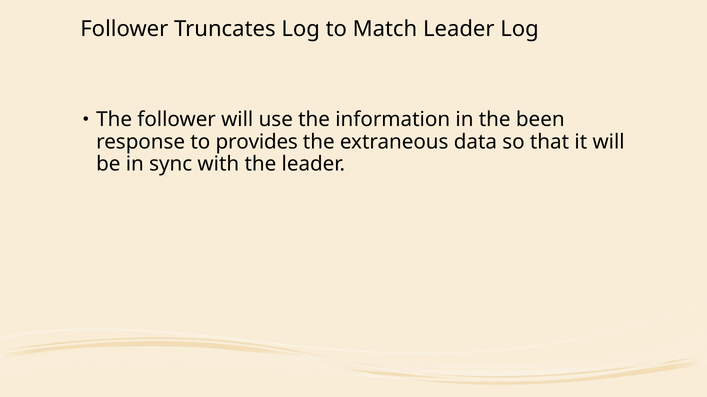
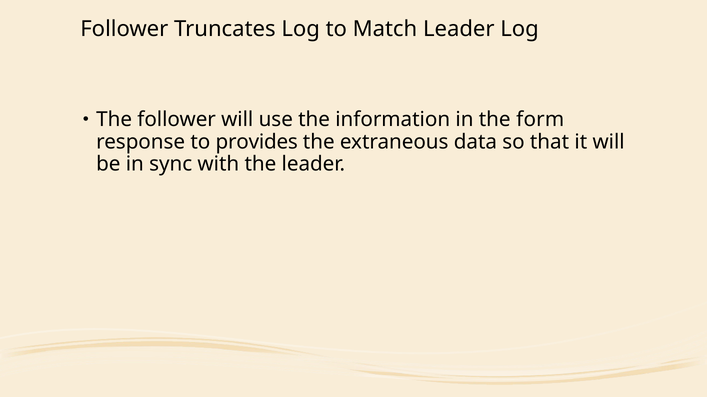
been: been -> form
